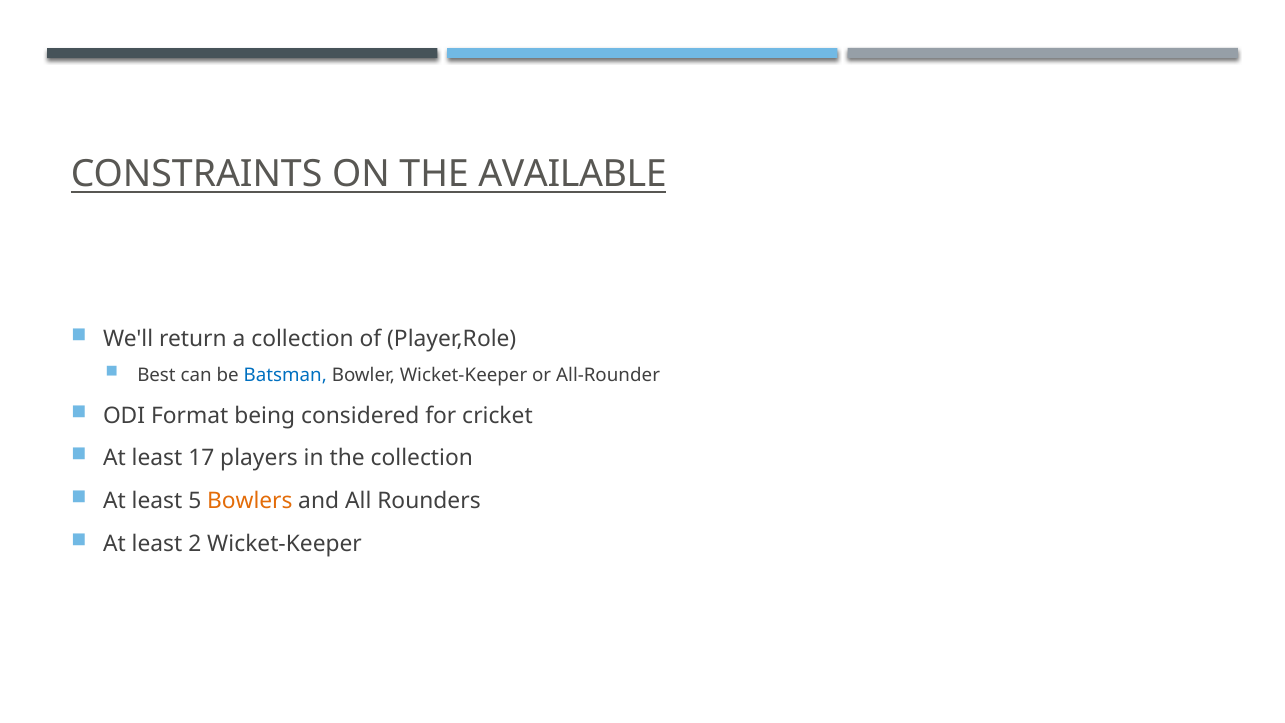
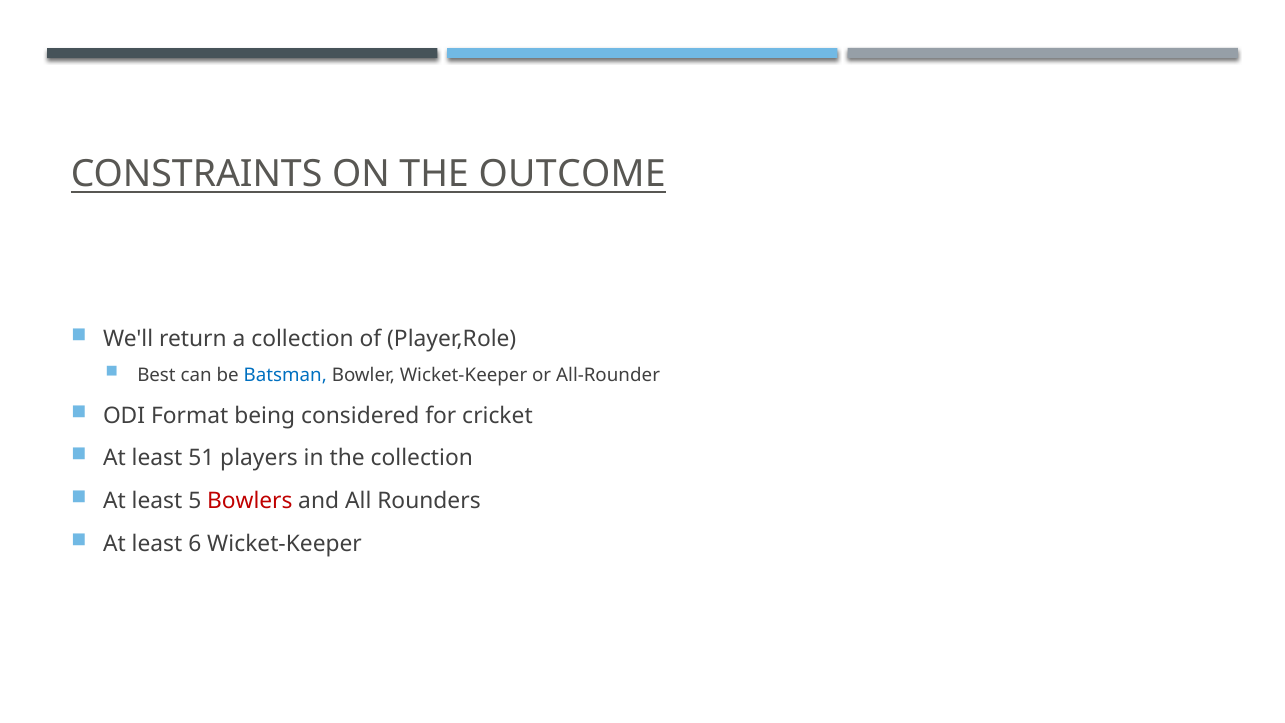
AVAILABLE: AVAILABLE -> OUTCOME
17: 17 -> 51
Bowlers colour: orange -> red
2: 2 -> 6
